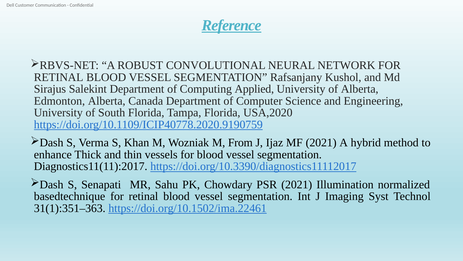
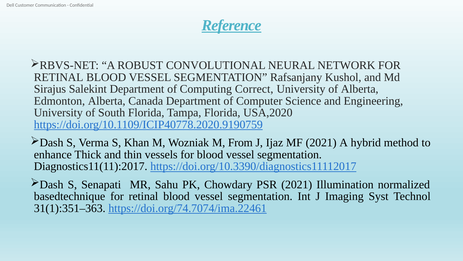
Applied: Applied -> Correct
https://doi.org/10.1502/ima.22461: https://doi.org/10.1502/ima.22461 -> https://doi.org/74.7074/ima.22461
